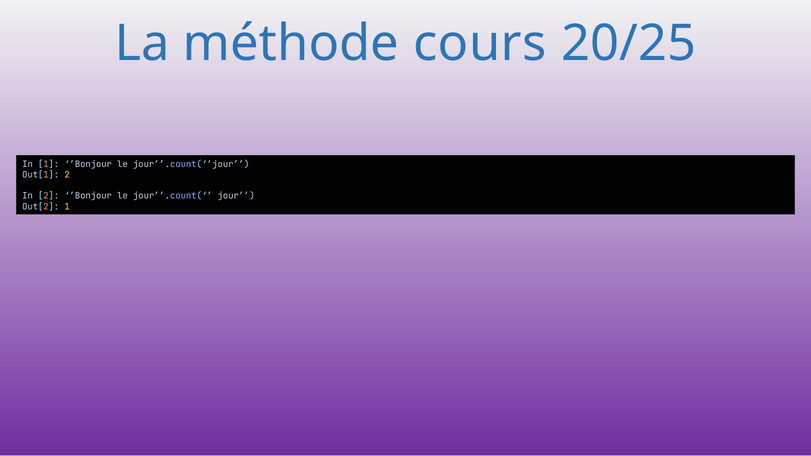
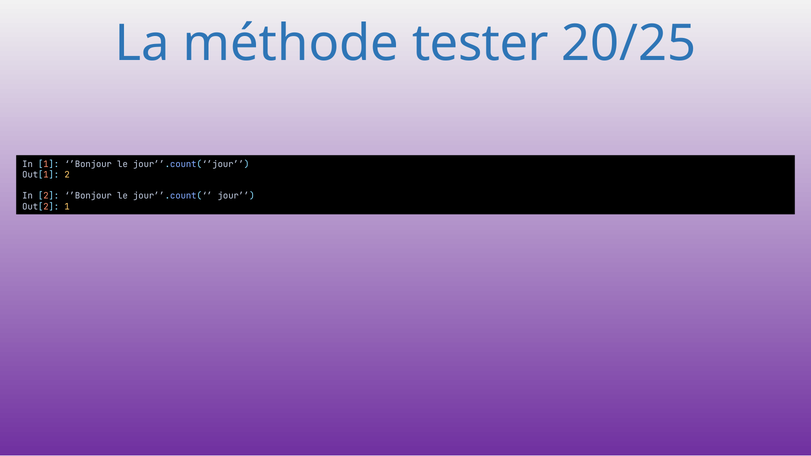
cours: cours -> tester
